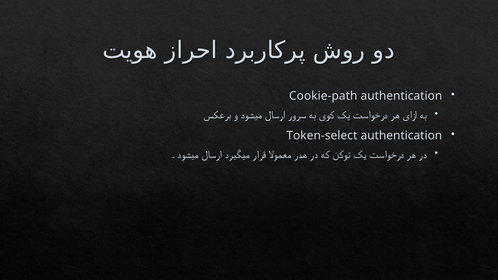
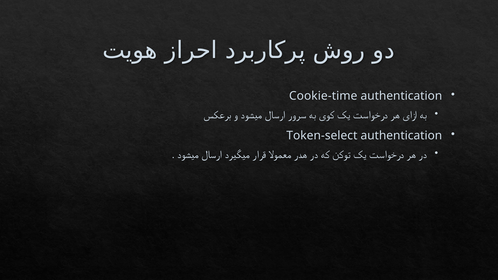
Cookie-path: Cookie-path -> Cookie-time
